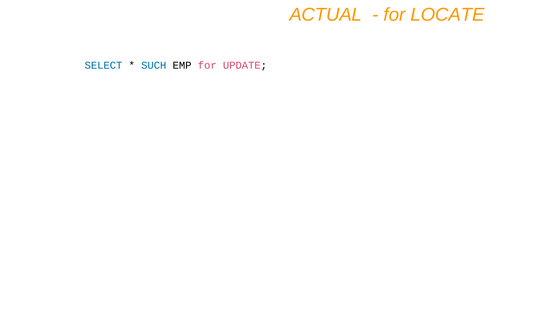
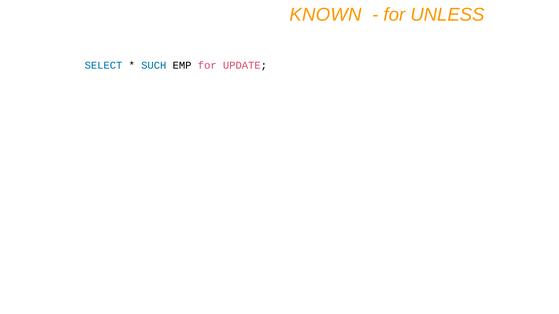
ACTUAL: ACTUAL -> KNOWN
LOCATE: LOCATE -> UNLESS
